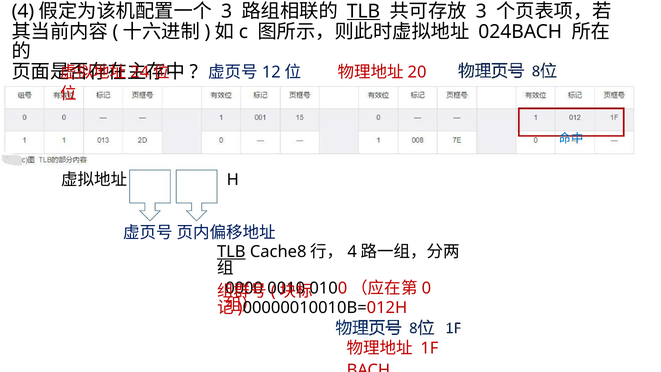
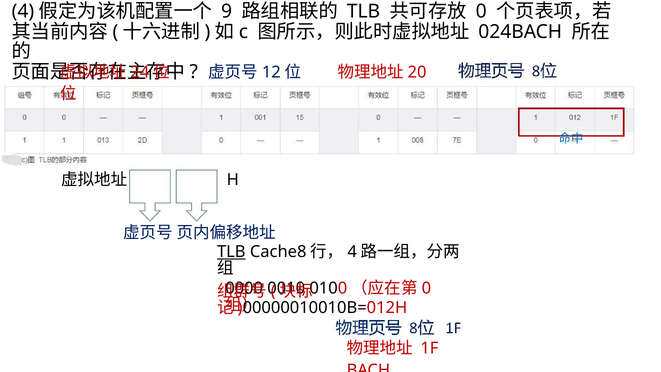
3 at (227, 11): 3 -> 9
TLB at (364, 11) underline: present -> none
3 at (481, 11): 3 -> 0
